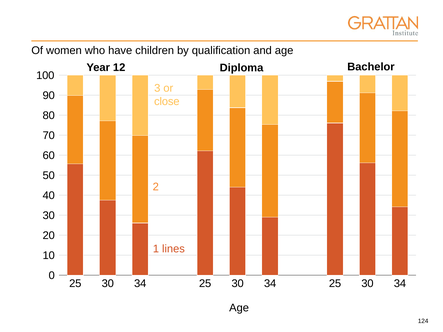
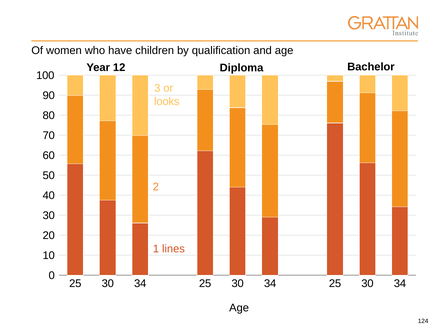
close: close -> looks
